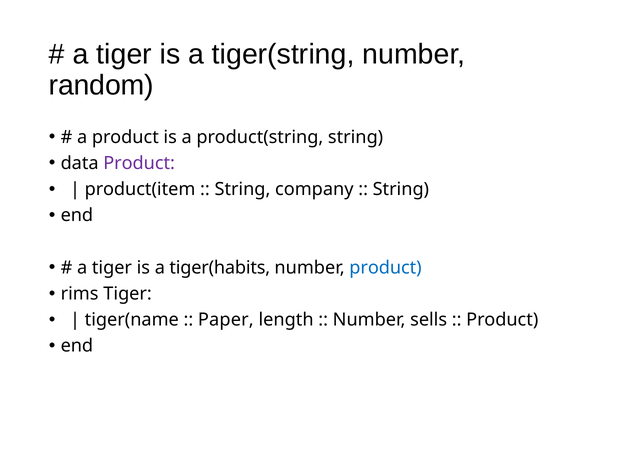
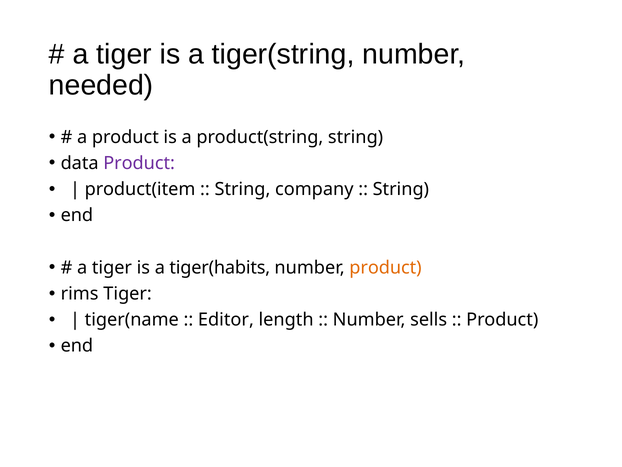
random: random -> needed
product at (386, 267) colour: blue -> orange
Paper: Paper -> Editor
